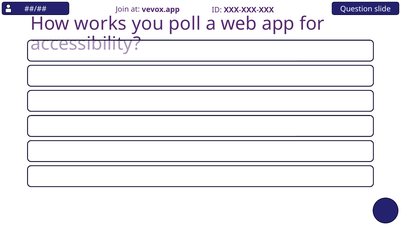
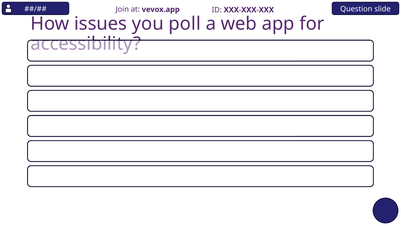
works: works -> issues
